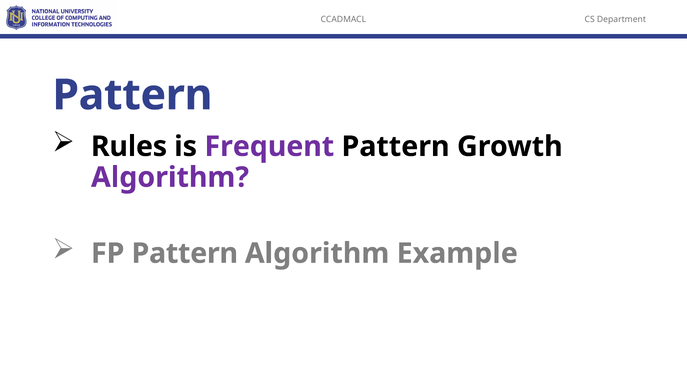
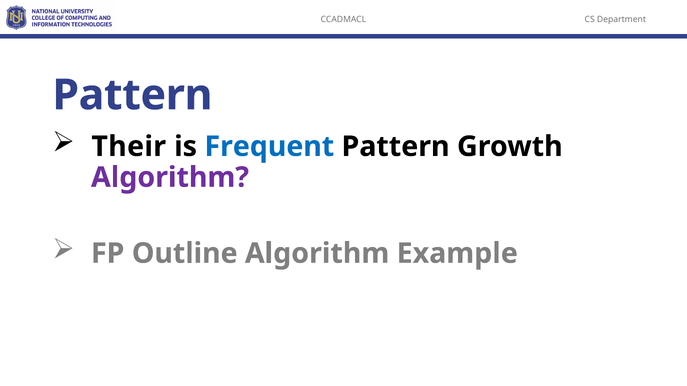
Rules: Rules -> Their
Frequent colour: purple -> blue
FP Pattern: Pattern -> Outline
